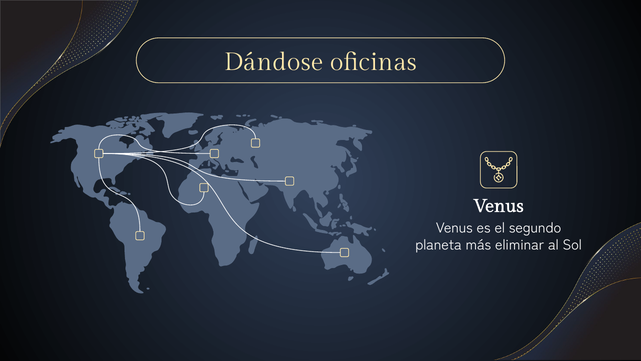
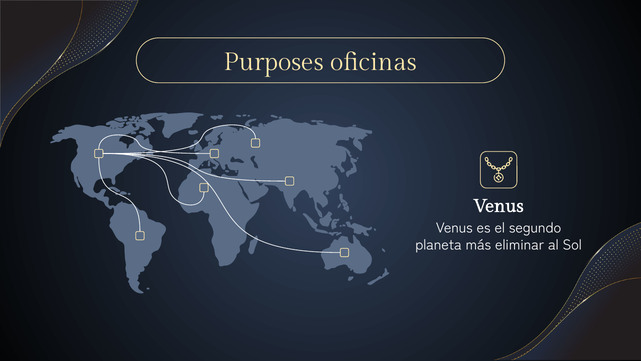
Dándose: Dándose -> Purposes
